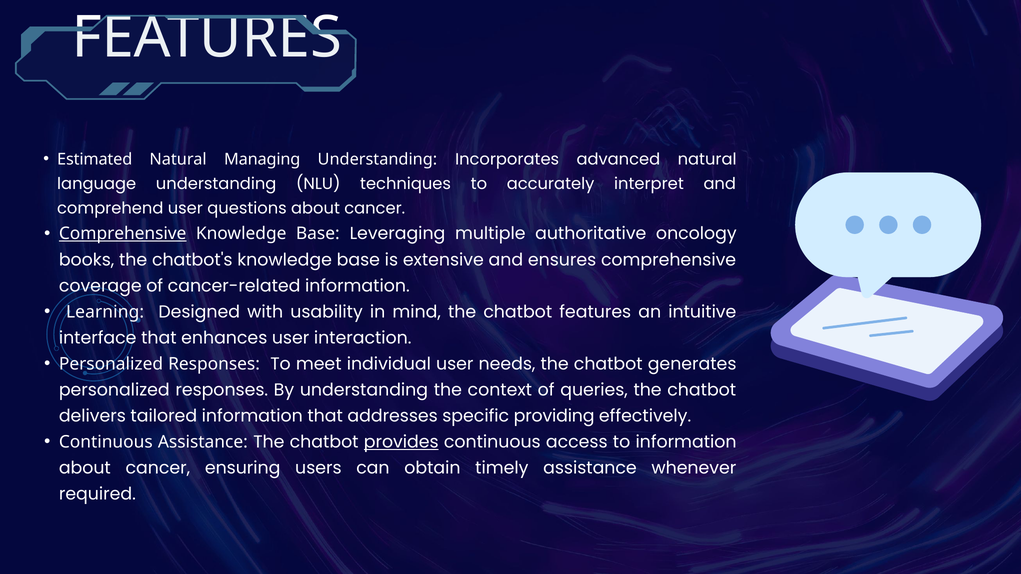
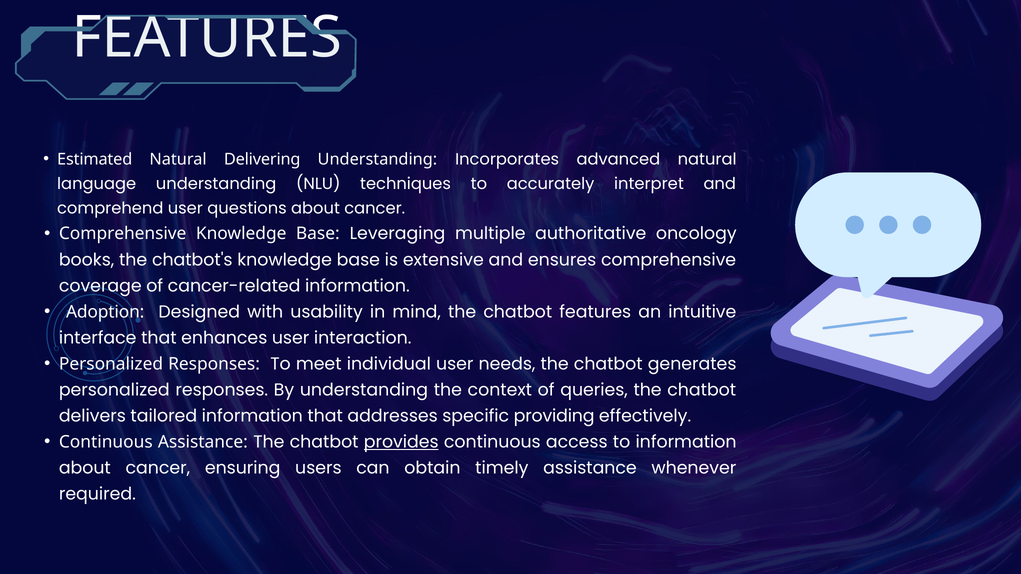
Managing: Managing -> Delivering
Comprehensive at (123, 234) underline: present -> none
Learning: Learning -> Adoption
